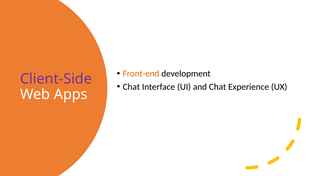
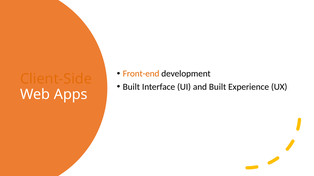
Client-Side colour: purple -> orange
Chat at (131, 87): Chat -> Built
and Chat: Chat -> Built
